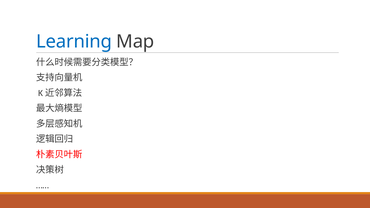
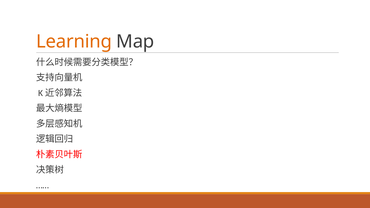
Learning colour: blue -> orange
